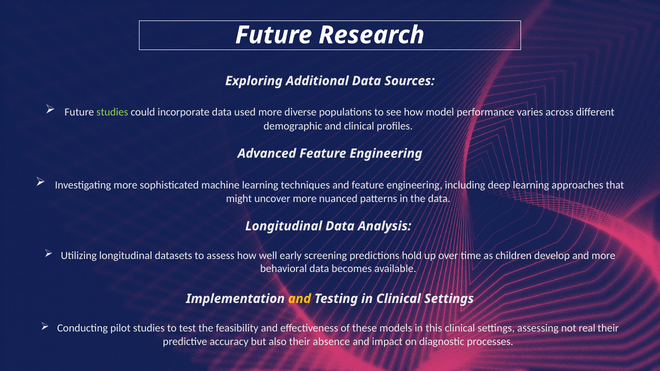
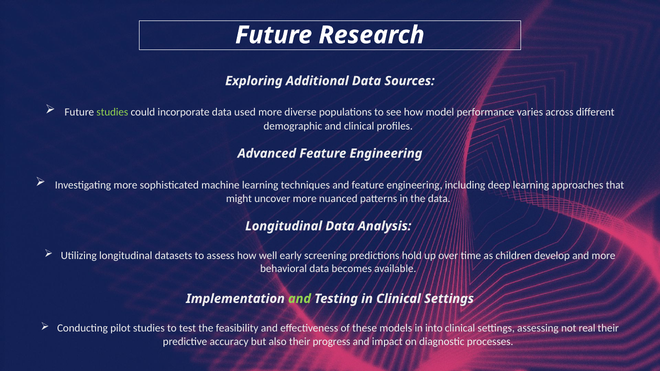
and at (300, 299) colour: yellow -> light green
this: this -> into
absence: absence -> progress
